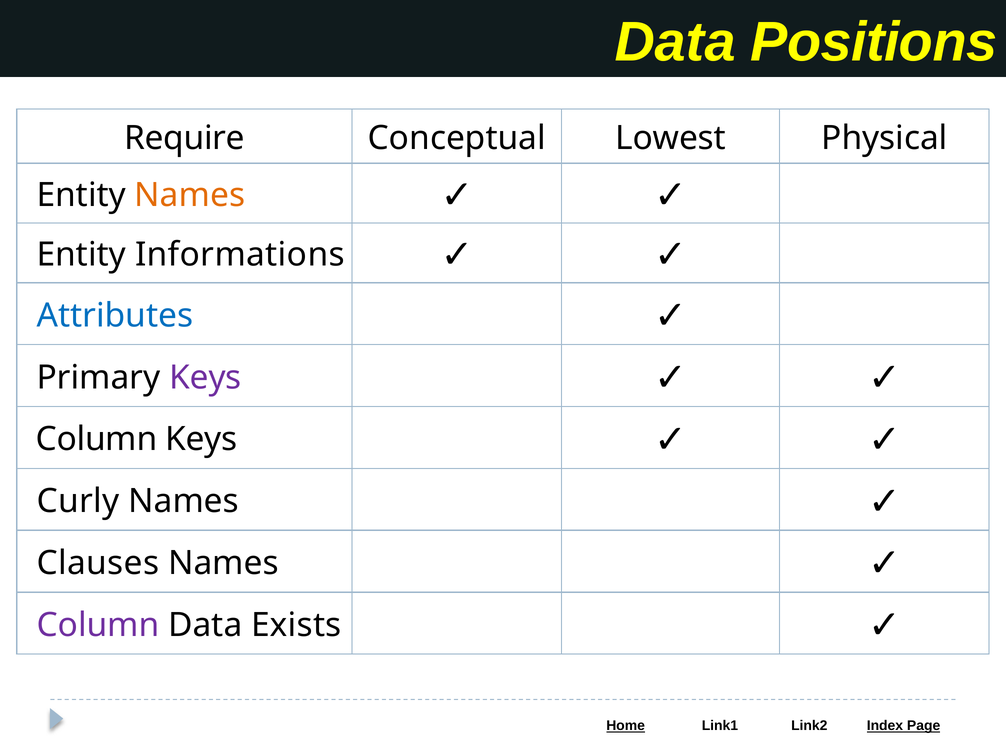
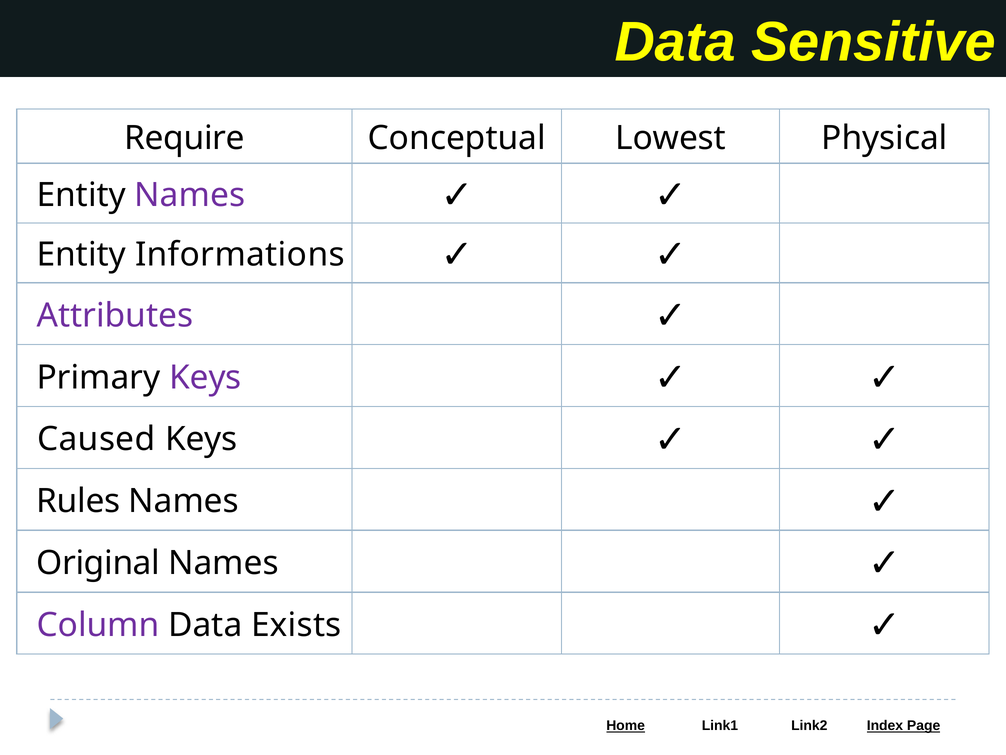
Positions: Positions -> Sensitive
Names at (190, 195) colour: orange -> purple
Attributes colour: blue -> purple
Column at (97, 439): Column -> Caused
Curly: Curly -> Rules
Clauses: Clauses -> Original
